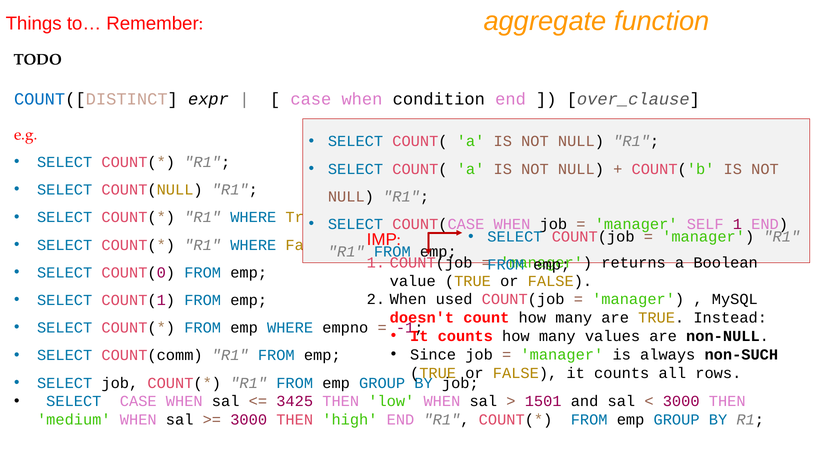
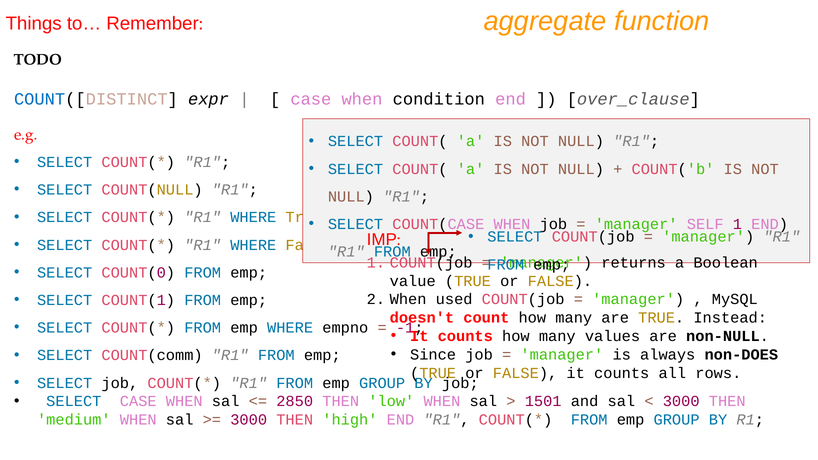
non-SUCH: non-SUCH -> non-DOES
3425: 3425 -> 2850
